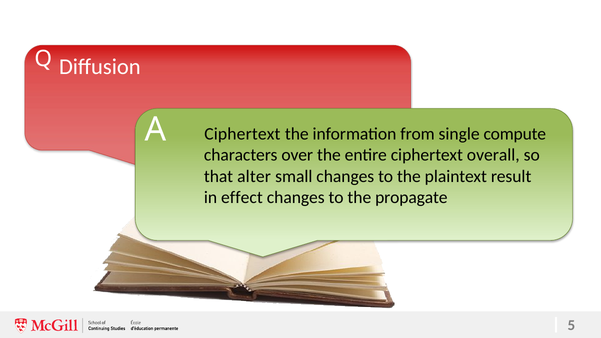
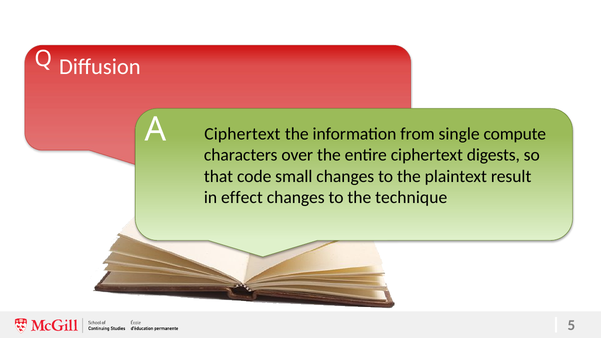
overall: overall -> digests
alter: alter -> code
propagate: propagate -> technique
